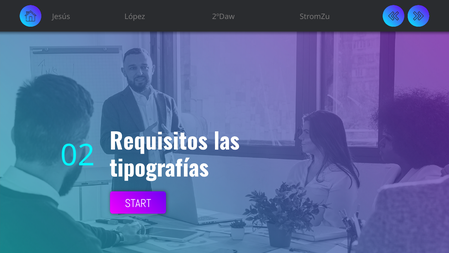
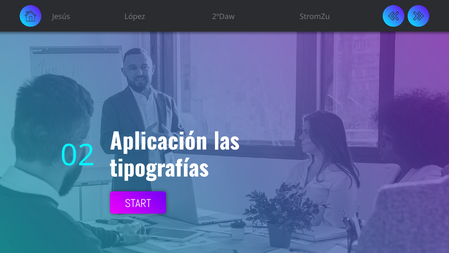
Requisitos: Requisitos -> Aplicación
